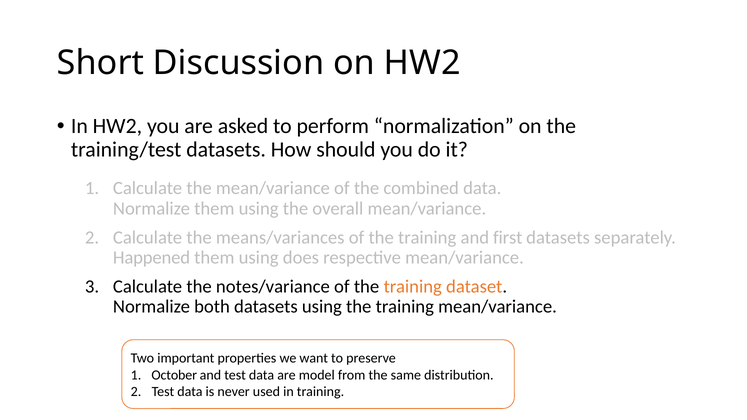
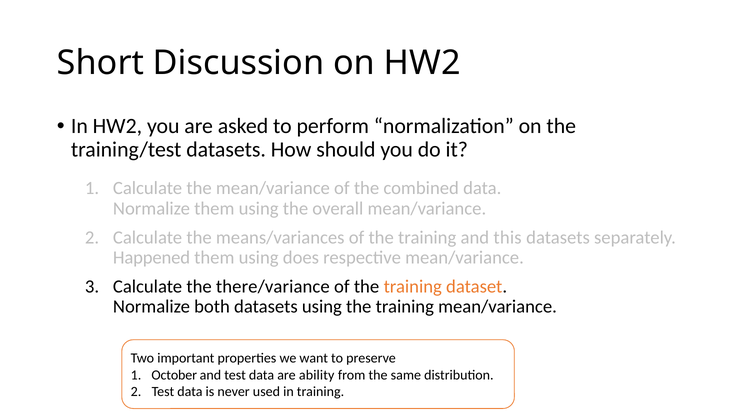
first: first -> this
notes/variance: notes/variance -> there/variance
model: model -> ability
